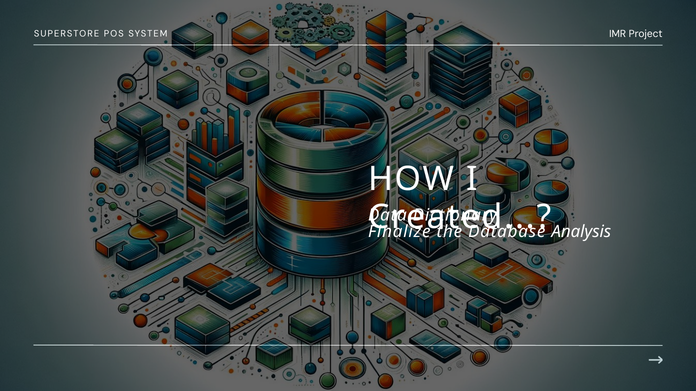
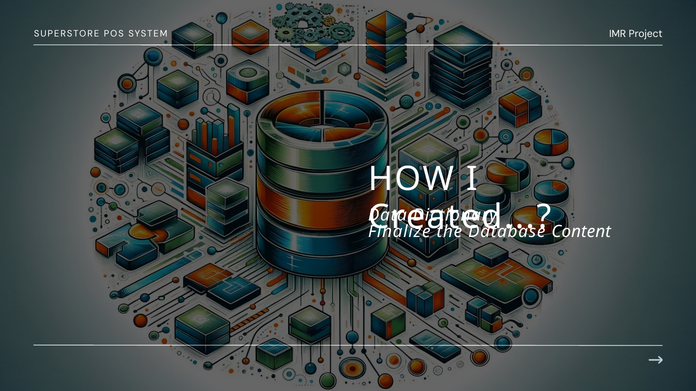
Analysis: Analysis -> Content
